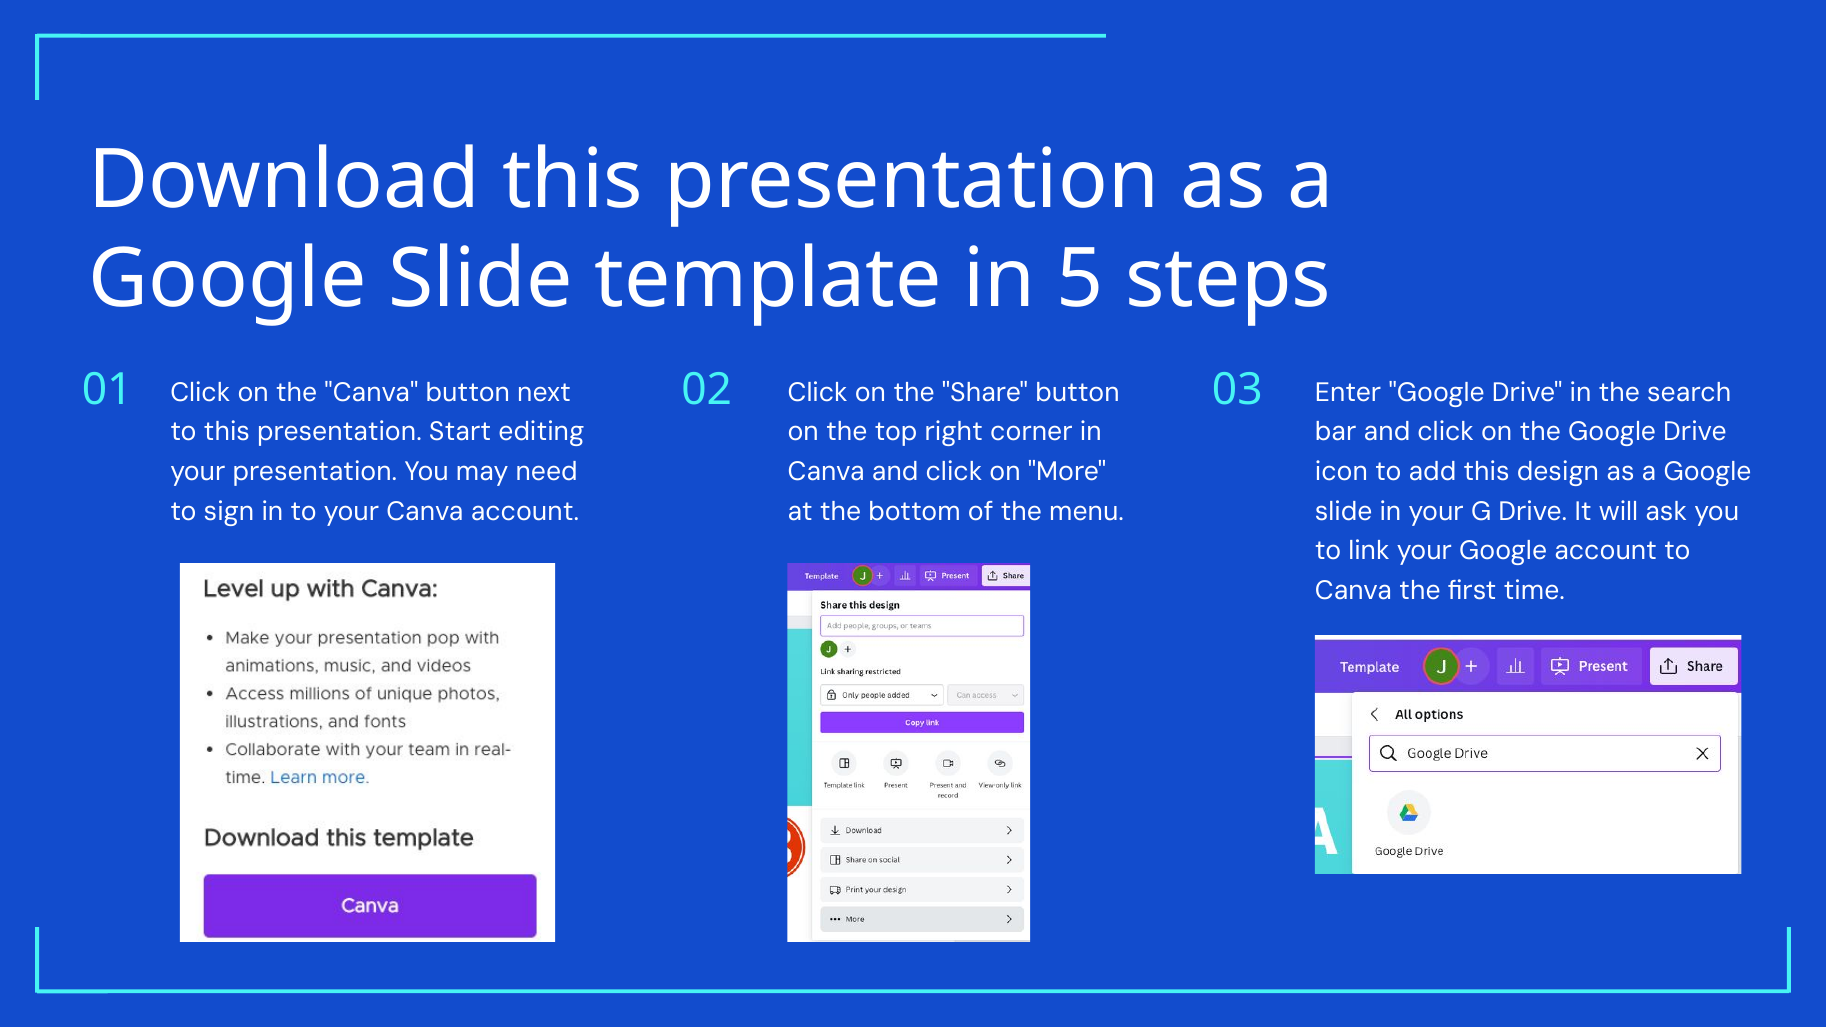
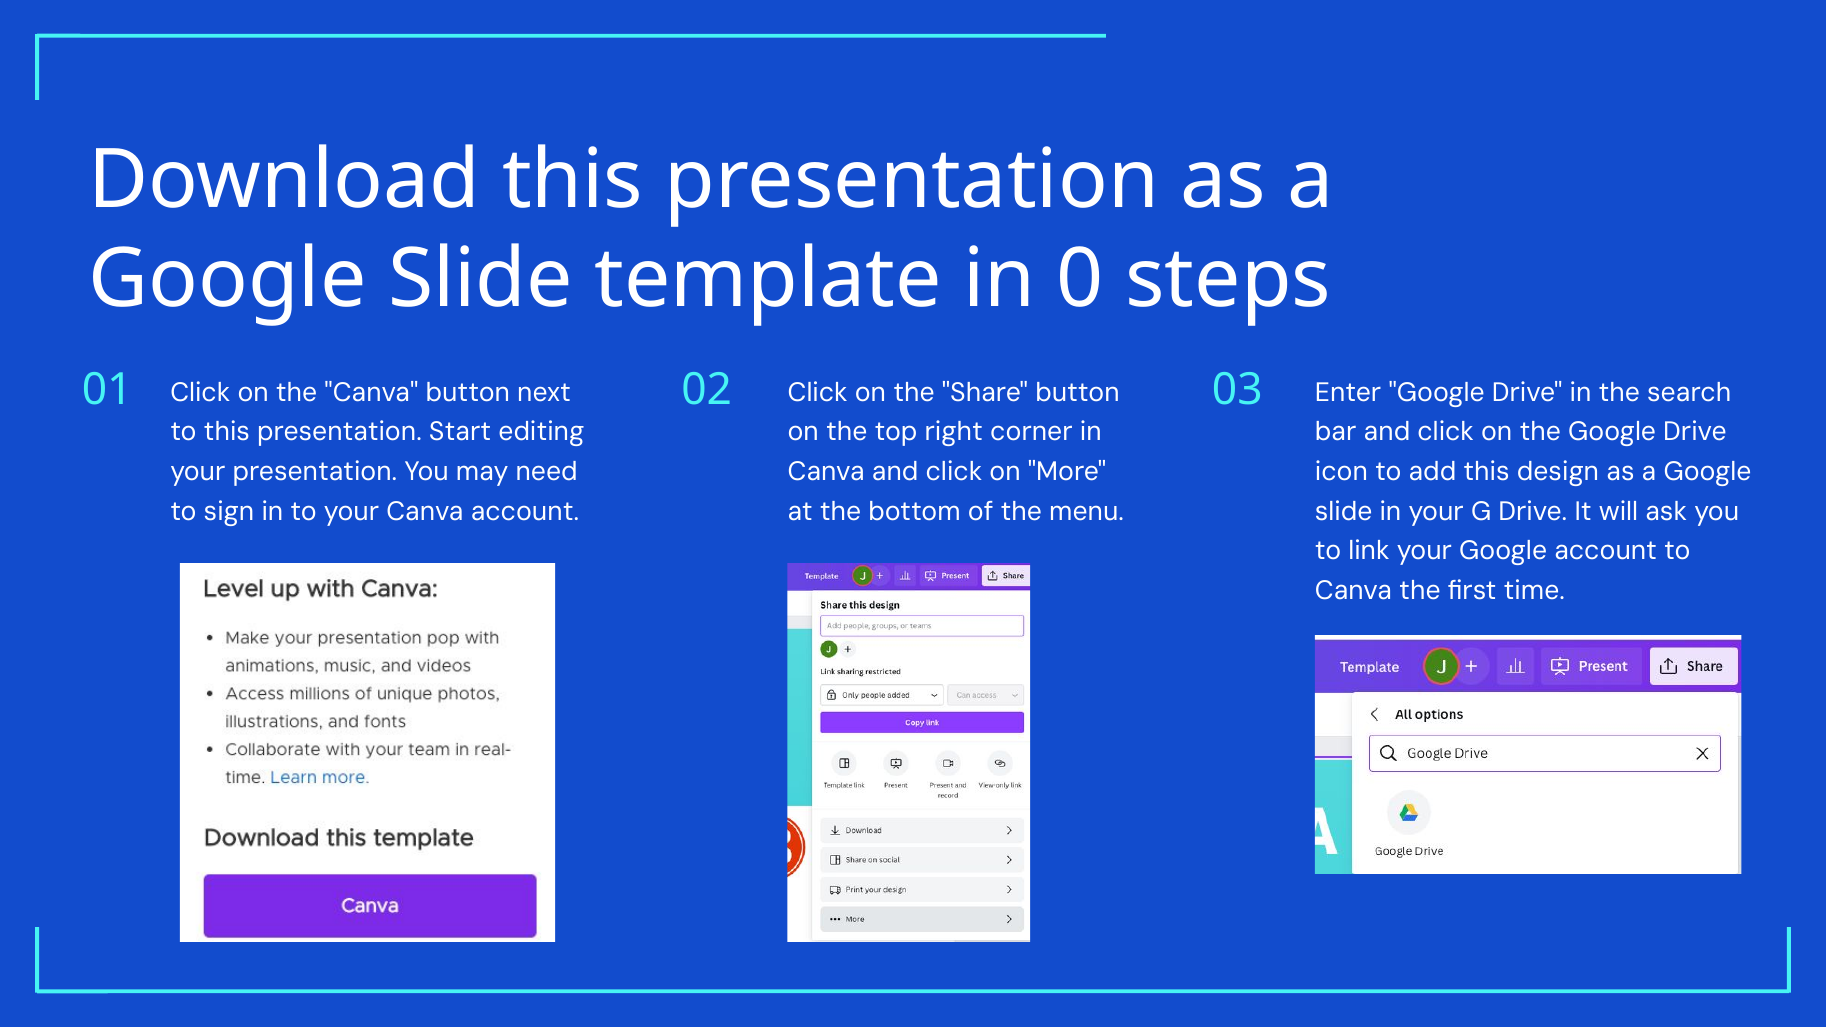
5: 5 -> 0
